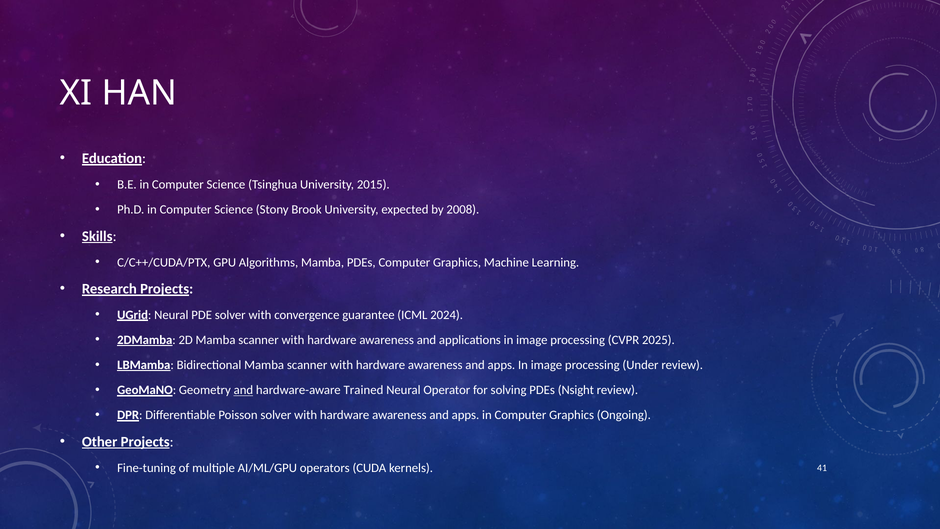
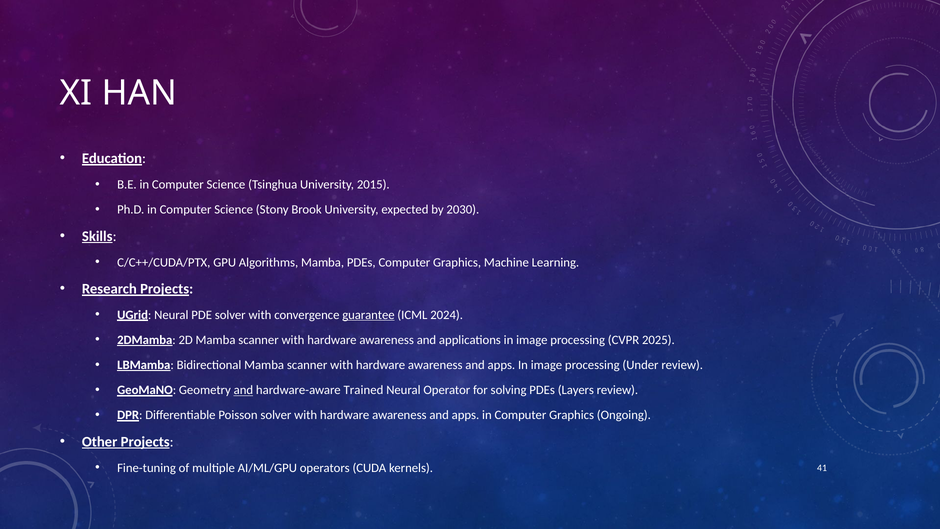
2008: 2008 -> 2030
guarantee underline: none -> present
Nsight: Nsight -> Layers
